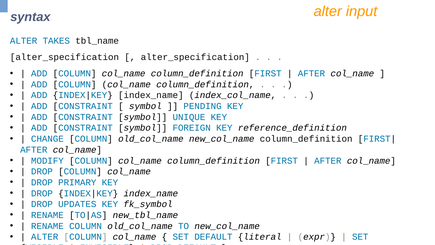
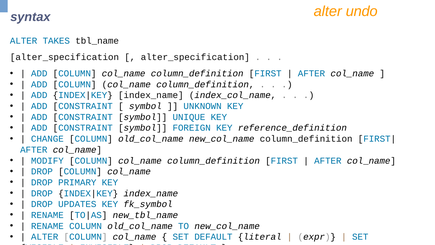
input: input -> undo
PENDING: PENDING -> UNKNOWN
